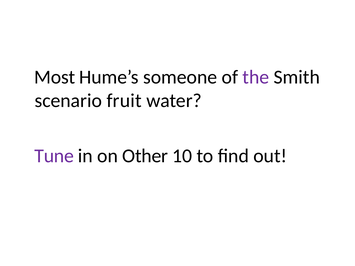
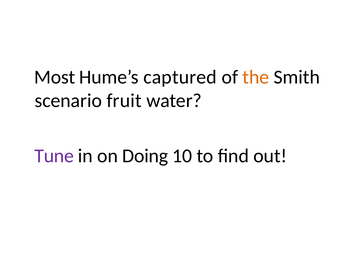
someone: someone -> captured
the colour: purple -> orange
Other: Other -> Doing
